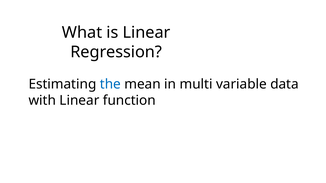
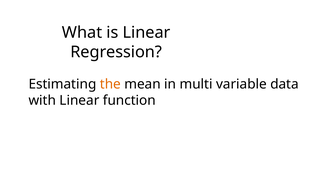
the colour: blue -> orange
